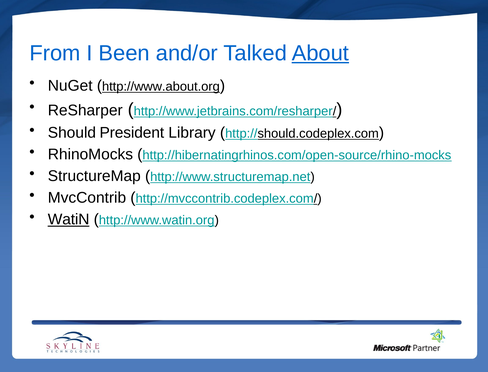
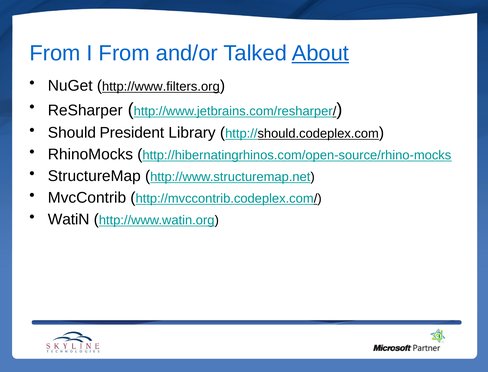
I Been: Been -> From
http://www.about.org: http://www.about.org -> http://www.filters.org
WatiN underline: present -> none
